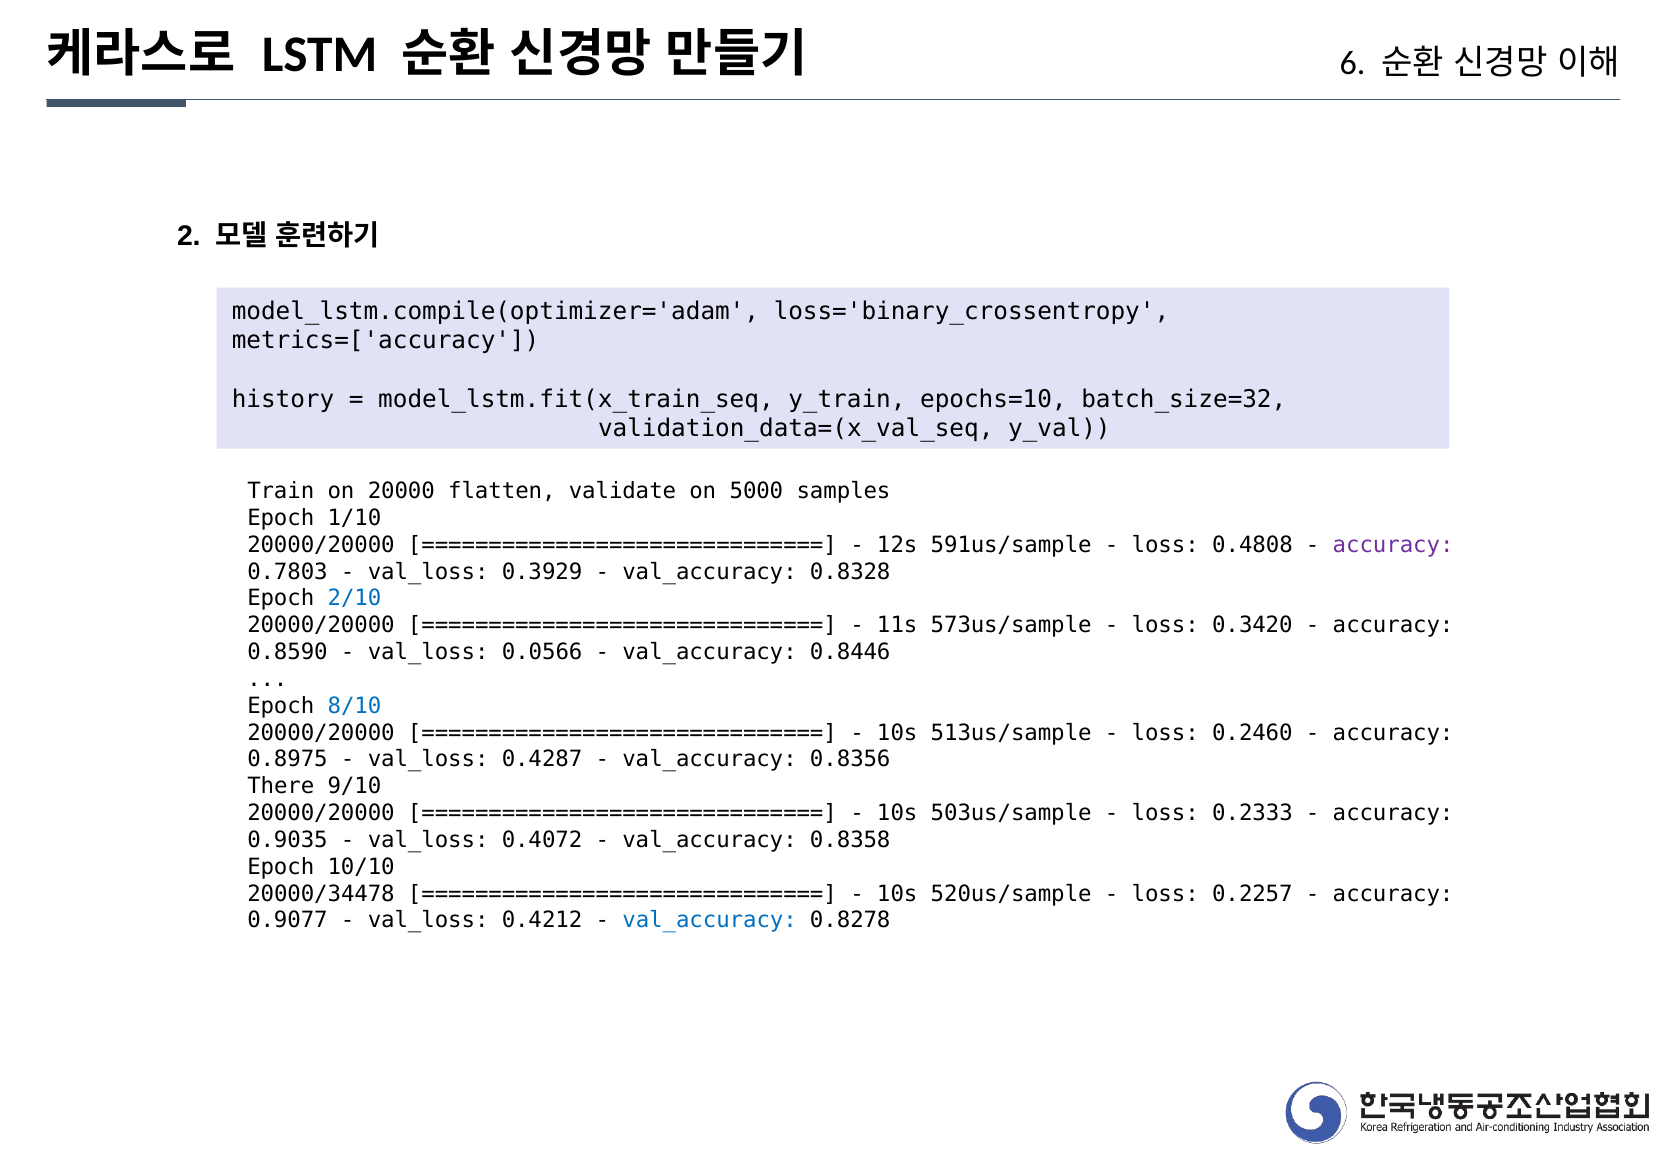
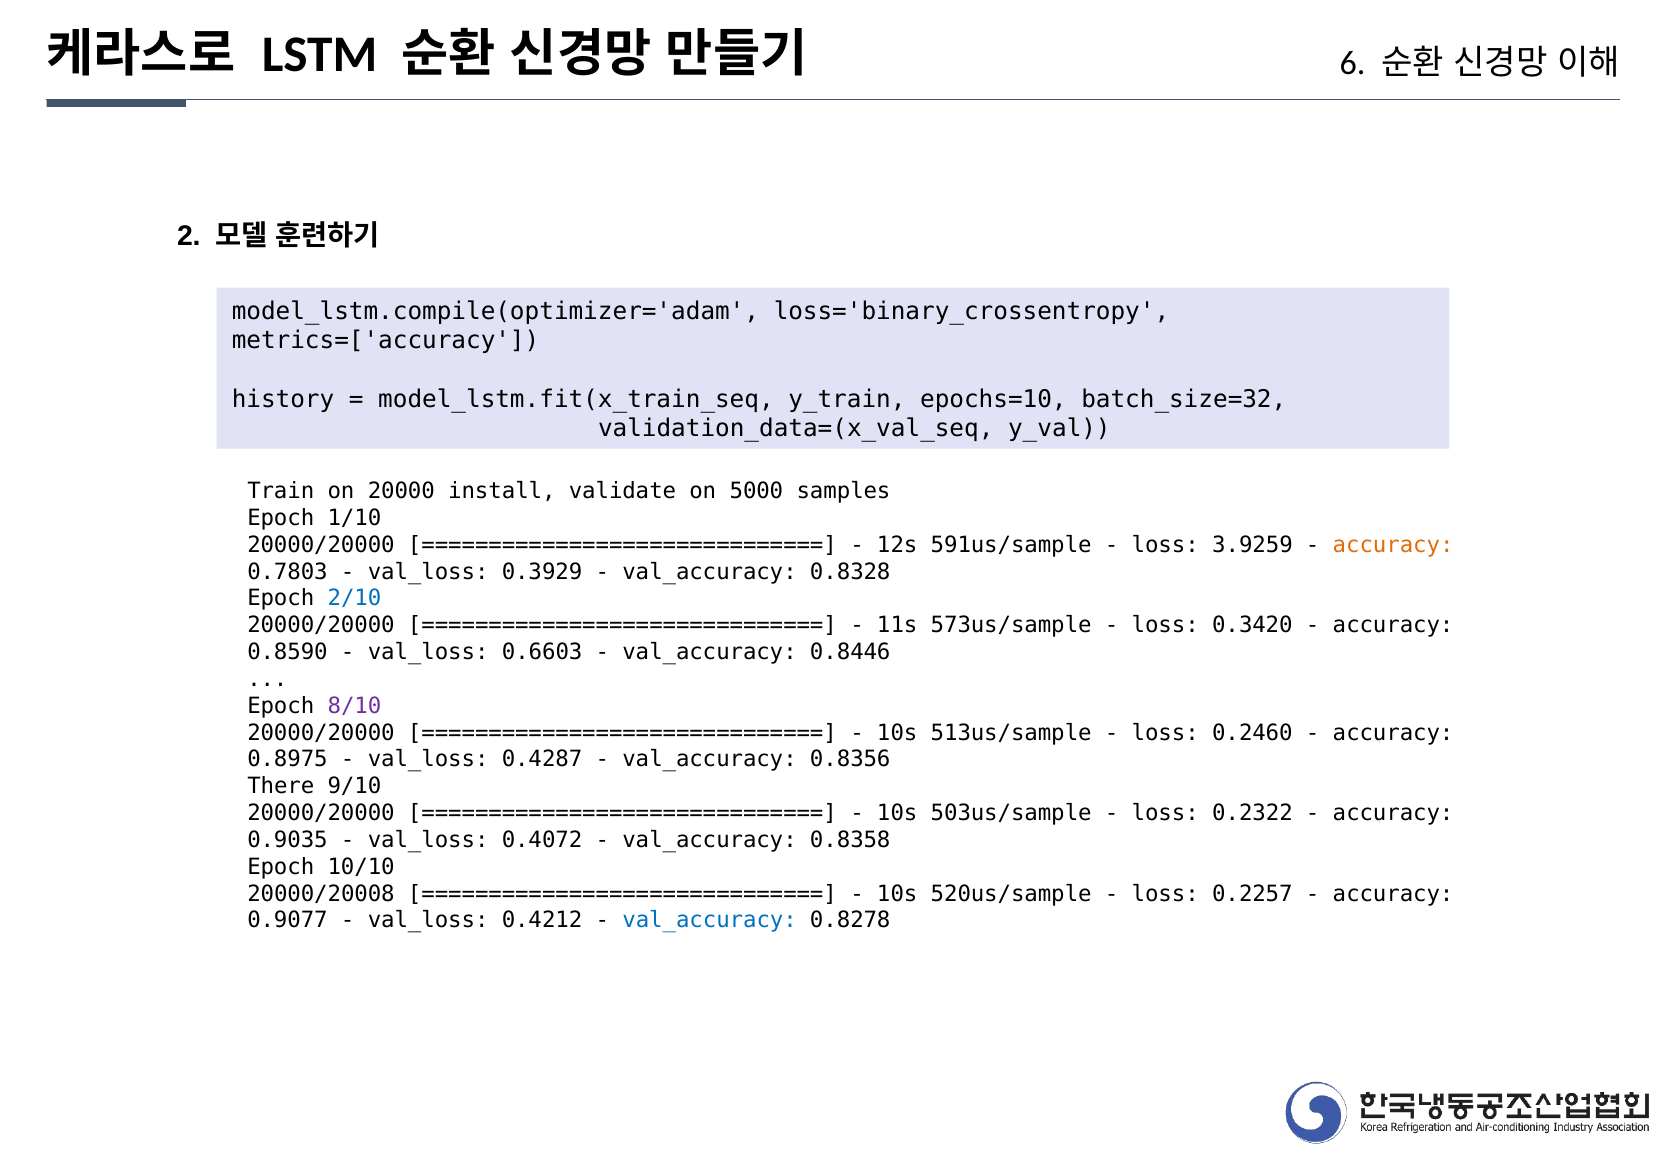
flatten: flatten -> install
0.4808: 0.4808 -> 3.9259
accuracy at (1393, 545) colour: purple -> orange
0.0566: 0.0566 -> 0.6603
8/10 colour: blue -> purple
0.2333: 0.2333 -> 0.2322
20000/34478: 20000/34478 -> 20000/20008
